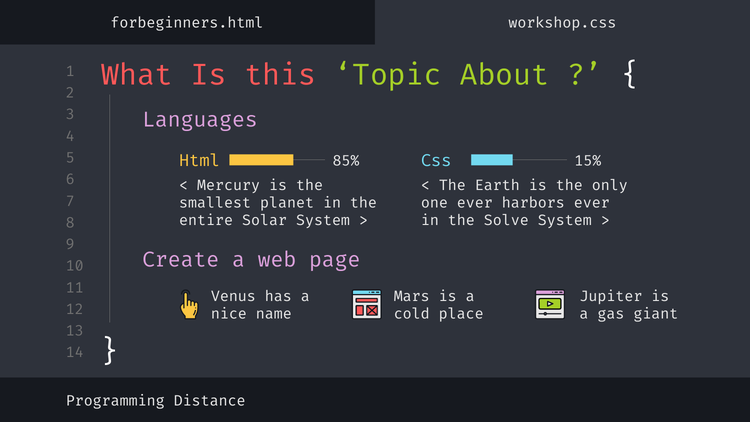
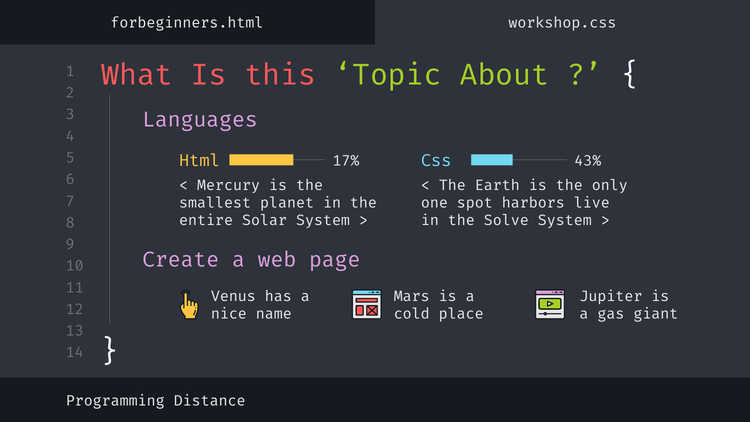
85%: 85% -> 17%
15%: 15% -> 43%
one ever: ever -> spot
harbors ever: ever -> live
